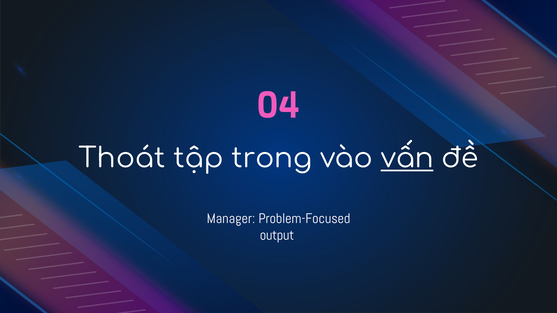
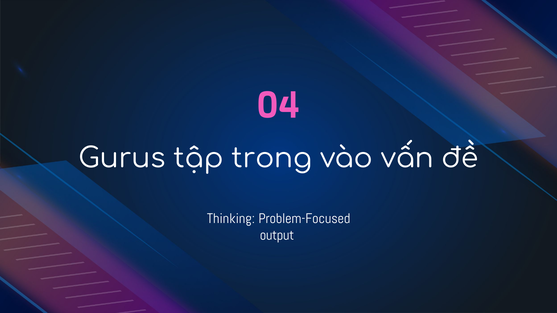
Thoát: Thoát -> Gurus
vấn underline: present -> none
Manager: Manager -> Thinking
